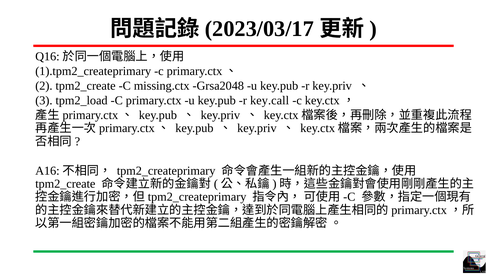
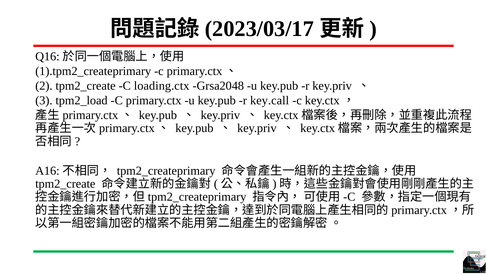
missing.ctx: missing.ctx -> loading.ctx
